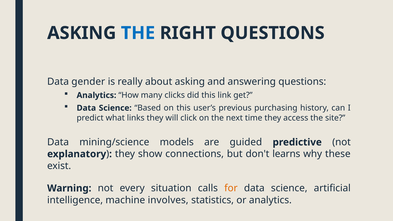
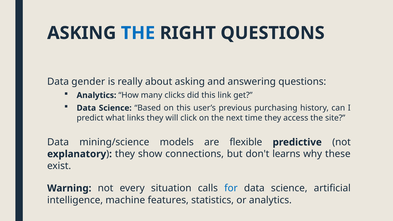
guided: guided -> flexible
for colour: orange -> blue
involves: involves -> features
